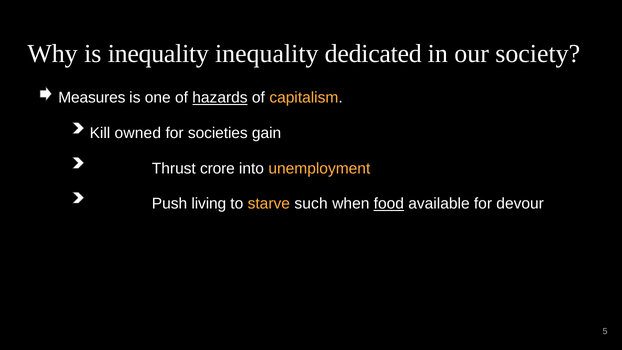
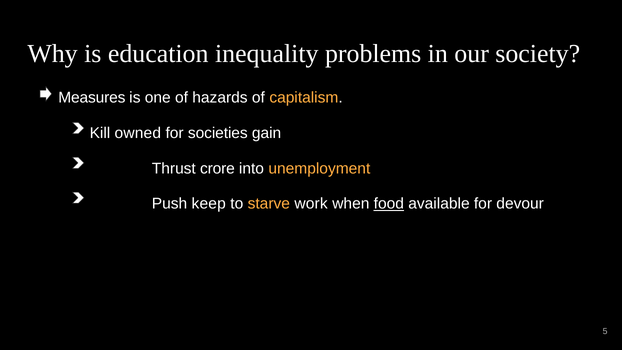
is inequality: inequality -> education
dedicated: dedicated -> problems
hazards underline: present -> none
living: living -> keep
such: such -> work
